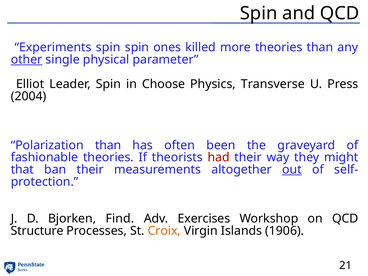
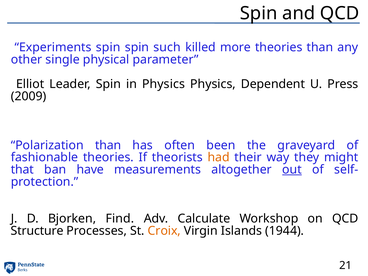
ones: ones -> such
other underline: present -> none
in Choose: Choose -> Physics
Transverse: Transverse -> Dependent
2004: 2004 -> 2009
had colour: red -> orange
ban their: their -> have
Exercises: Exercises -> Calculate
1906: 1906 -> 1944
